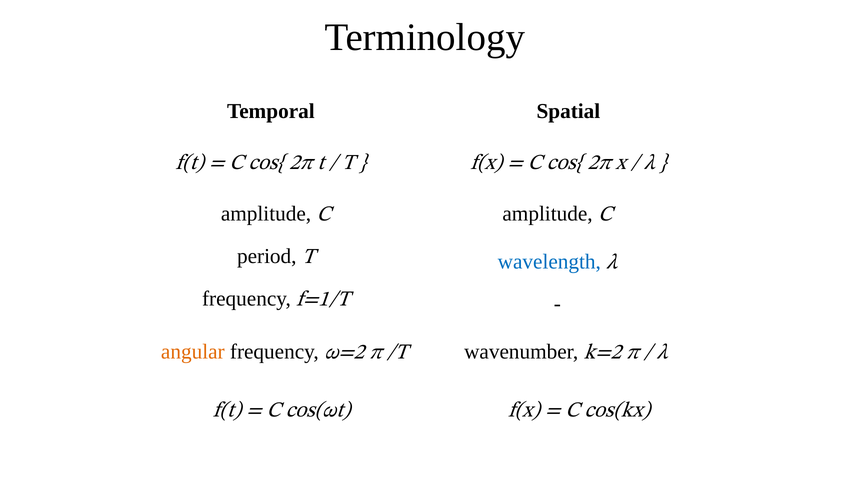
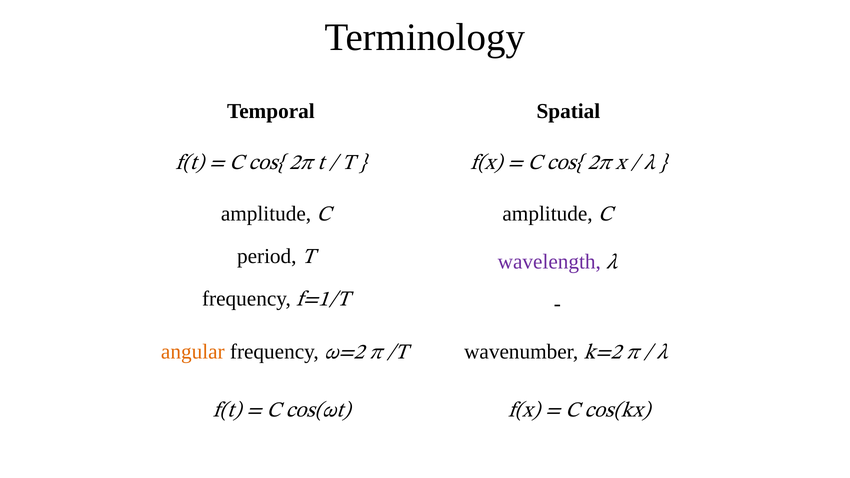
wavelength colour: blue -> purple
